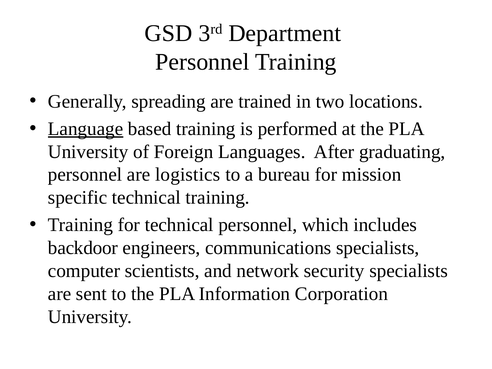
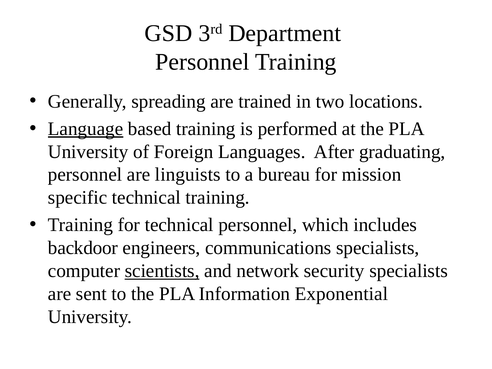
logistics: logistics -> linguists
scientists underline: none -> present
Corporation: Corporation -> Exponential
